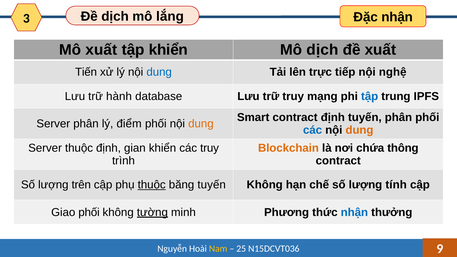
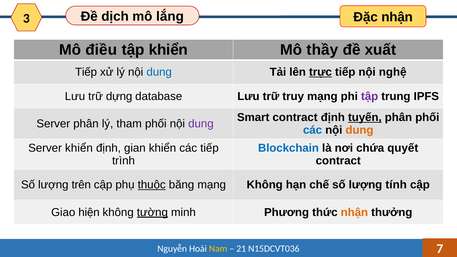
Mô xuất: xuất -> điều
Mô dịch: dịch -> thầy
Tiến at (86, 72): Tiến -> Tiếp
trực underline: none -> present
hành: hành -> dựng
tập at (370, 96) colour: blue -> purple
tuyến at (365, 117) underline: none -> present
điểm: điểm -> tham
dung at (201, 124) colour: orange -> purple
Server thuộc: thuộc -> khiển
các truy: truy -> tiếp
Blockchain colour: orange -> blue
thông: thông -> quyết
băng tuyến: tuyến -> mạng
Giao phối: phối -> hiện
nhận at (354, 212) colour: blue -> orange
25: 25 -> 21
9: 9 -> 7
